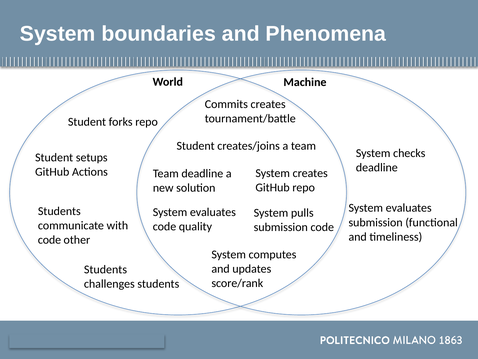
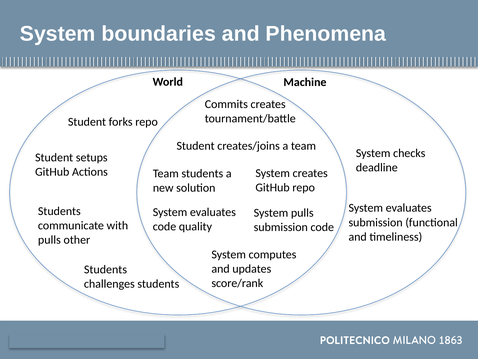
Team deadline: deadline -> students
code at (49, 240): code -> pulls
